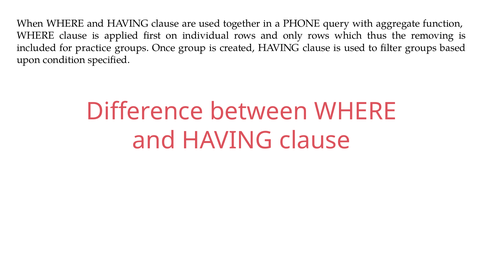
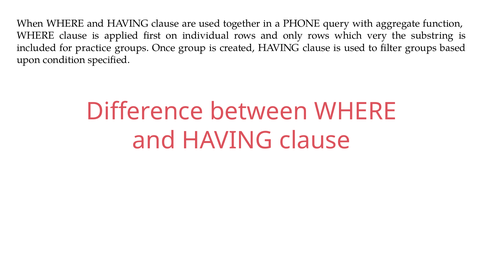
thus: thus -> very
removing: removing -> substring
